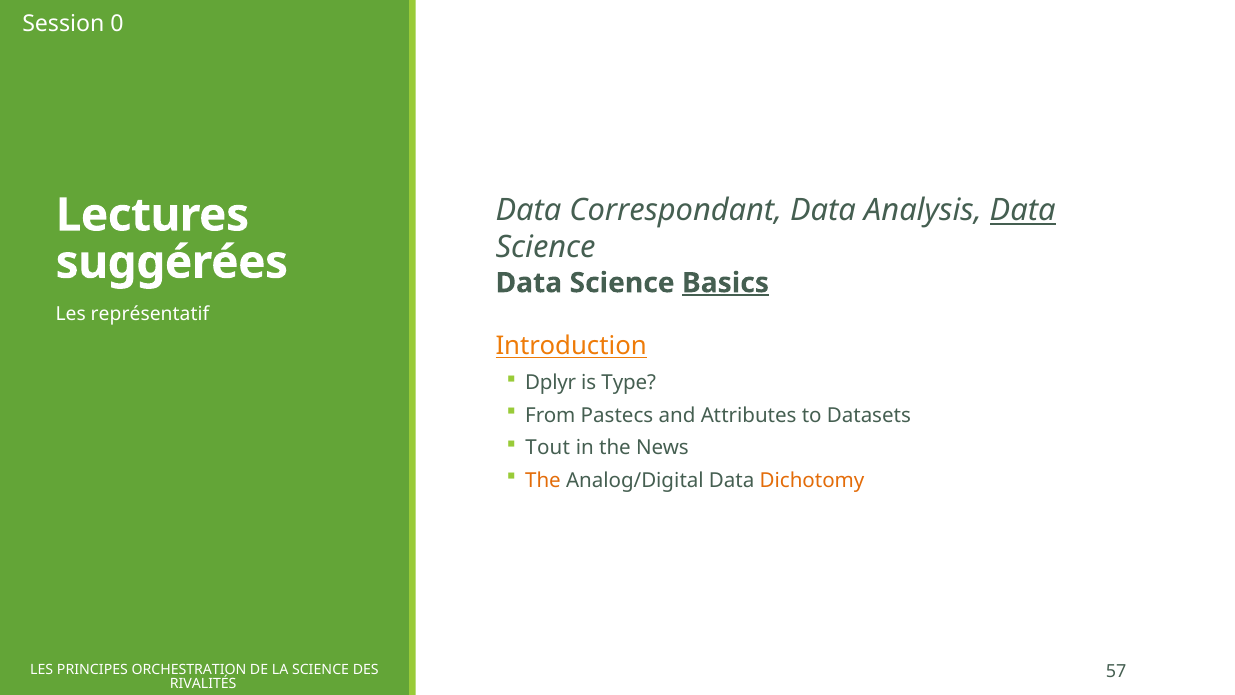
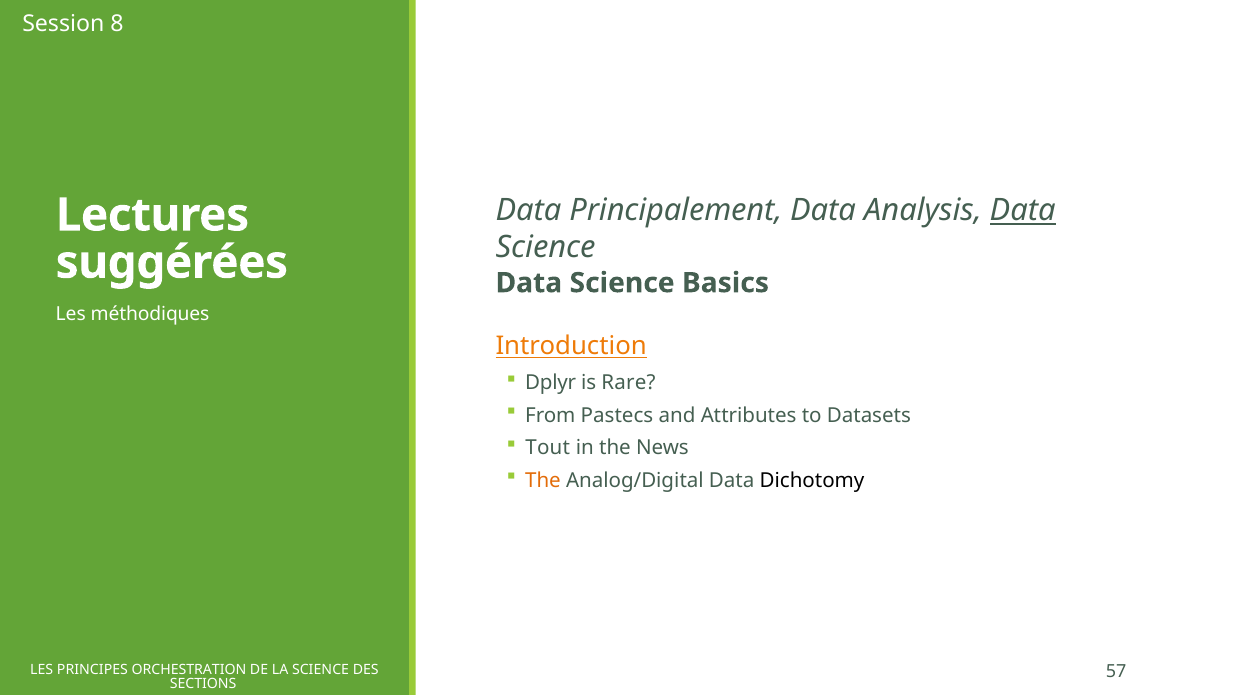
0: 0 -> 8
Correspondant: Correspondant -> Principalement
Basics underline: present -> none
représentatif: représentatif -> méthodiques
Type: Type -> Rare
Dichotomy colour: orange -> black
RIVALITÉS: RIVALITÉS -> SECTIONS
